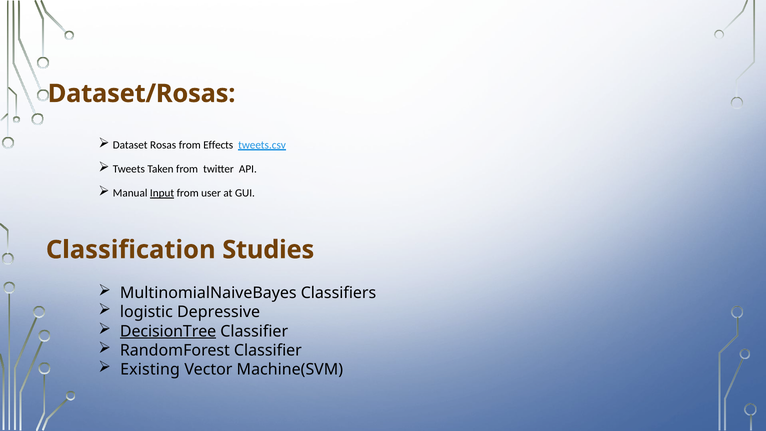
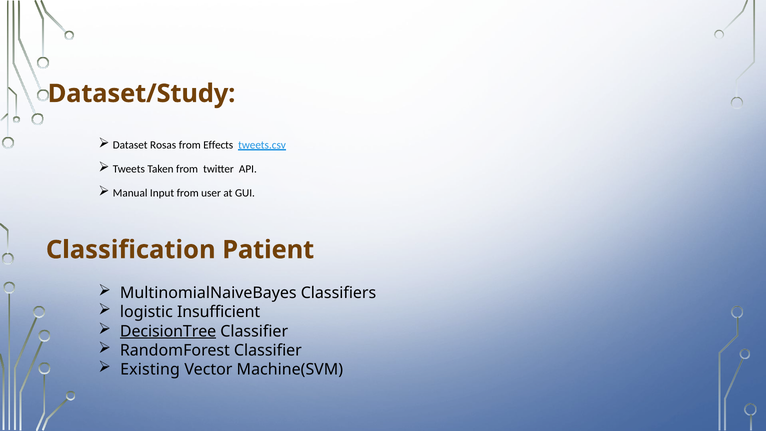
Dataset/Rosas: Dataset/Rosas -> Dataset/Study
Input underline: present -> none
Studies: Studies -> Patient
Depressive: Depressive -> Insufficient
